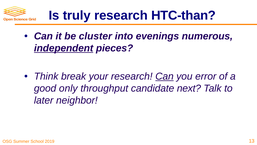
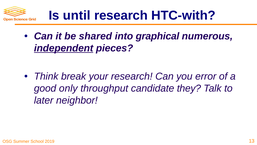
truly: truly -> until
HTC-than: HTC-than -> HTC-with
cluster: cluster -> shared
evenings: evenings -> graphical
Can at (164, 76) underline: present -> none
next: next -> they
